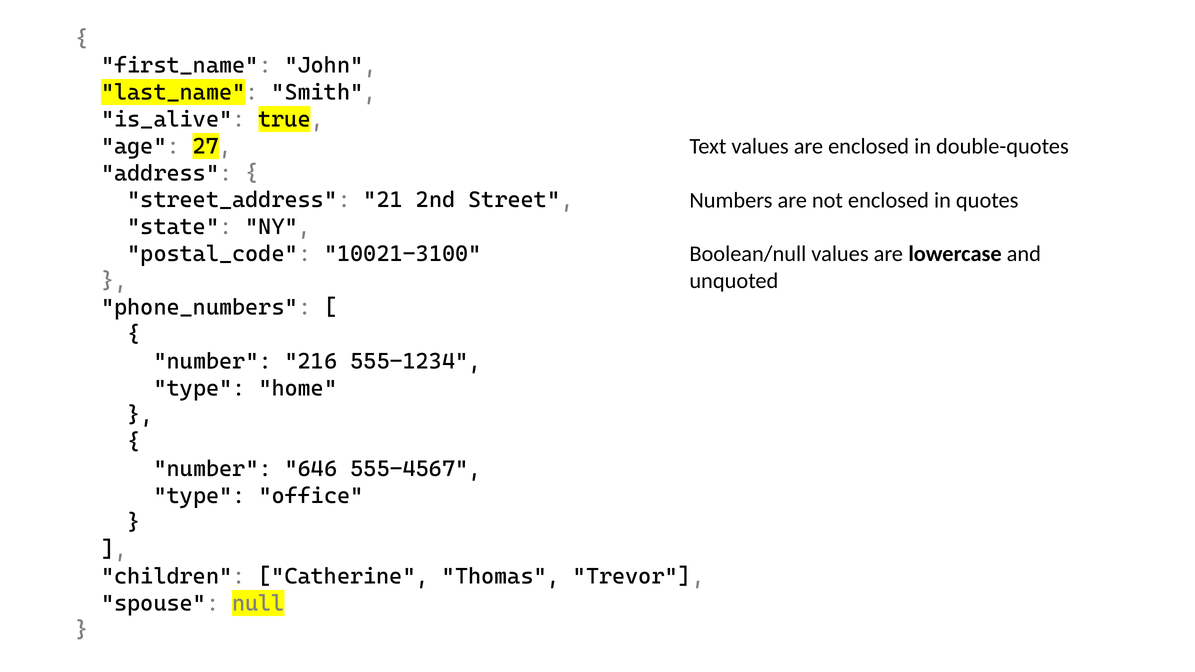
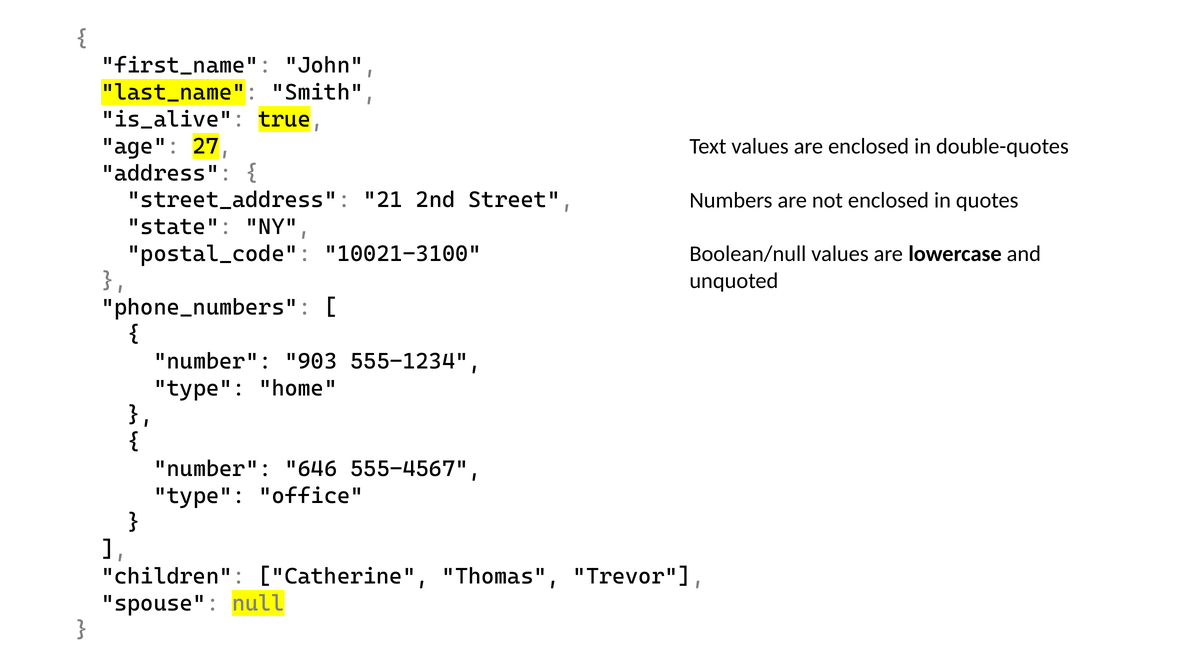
216: 216 -> 903
